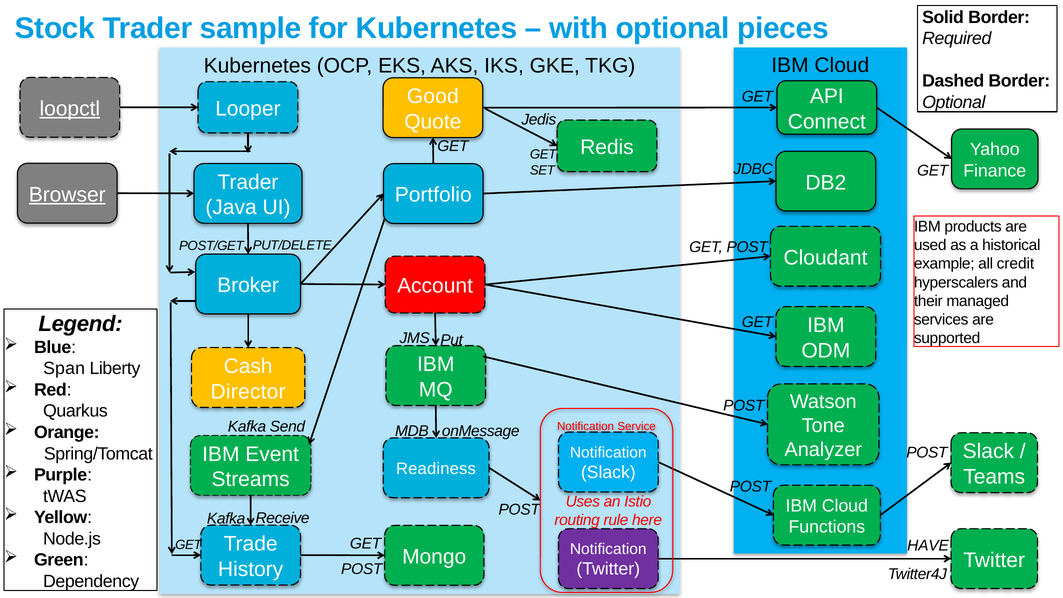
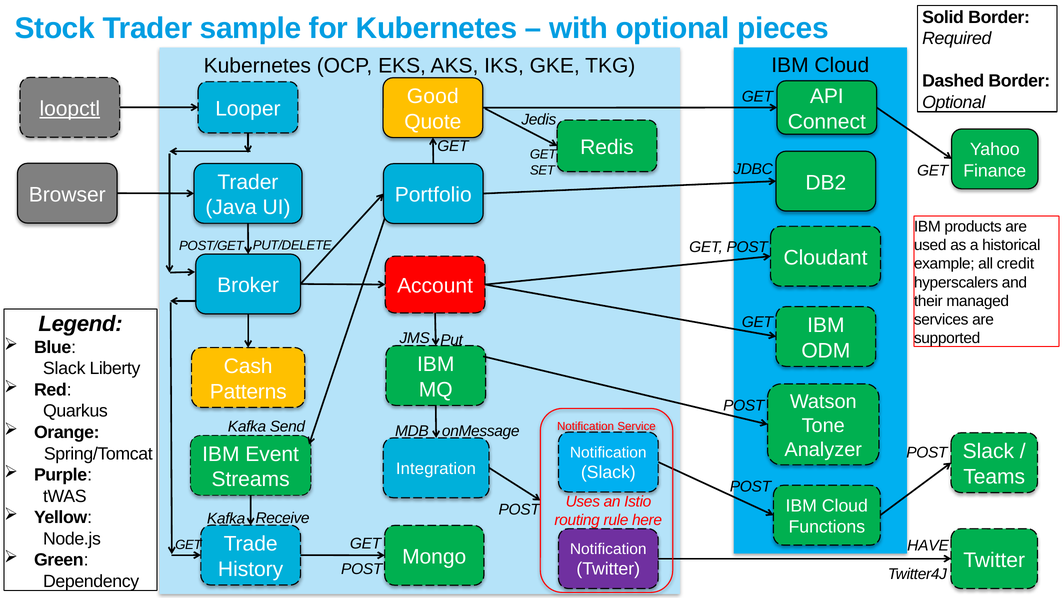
Browser underline: present -> none
Span at (64, 369): Span -> Slack
Director: Director -> Patterns
Readiness: Readiness -> Integration
